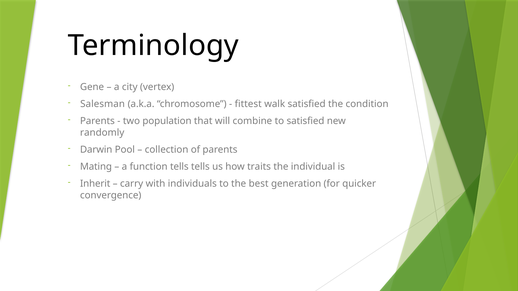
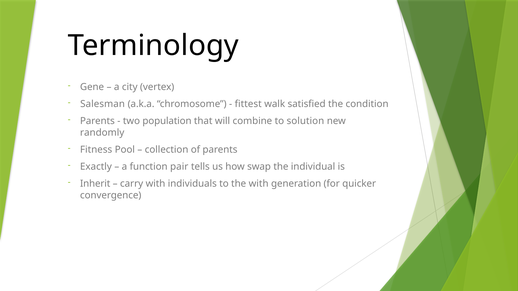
to satisfied: satisfied -> solution
Darwin: Darwin -> Fitness
Mating: Mating -> Exactly
function tells: tells -> pair
traits: traits -> swap
the best: best -> with
